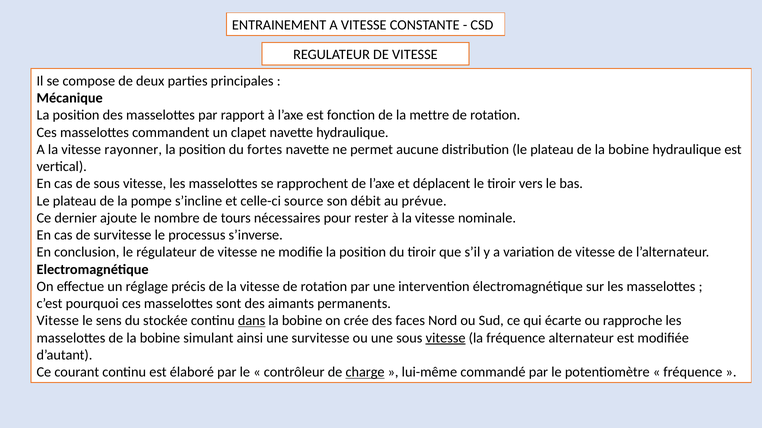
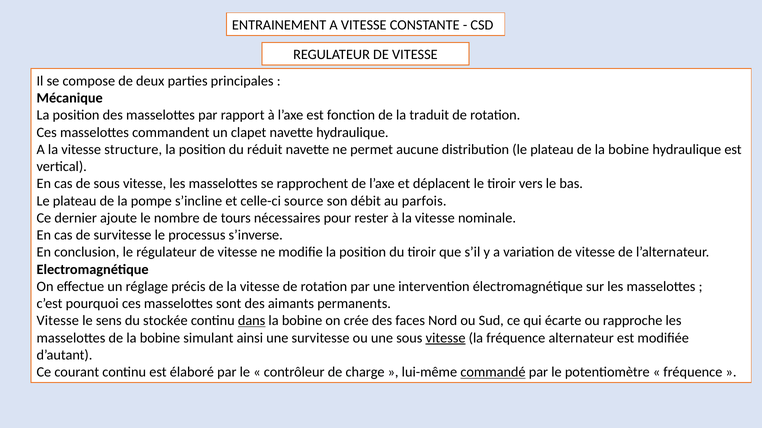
mettre: mettre -> traduit
rayonner: rayonner -> structure
fortes: fortes -> réduit
prévue: prévue -> parfois
charge underline: present -> none
commandé underline: none -> present
